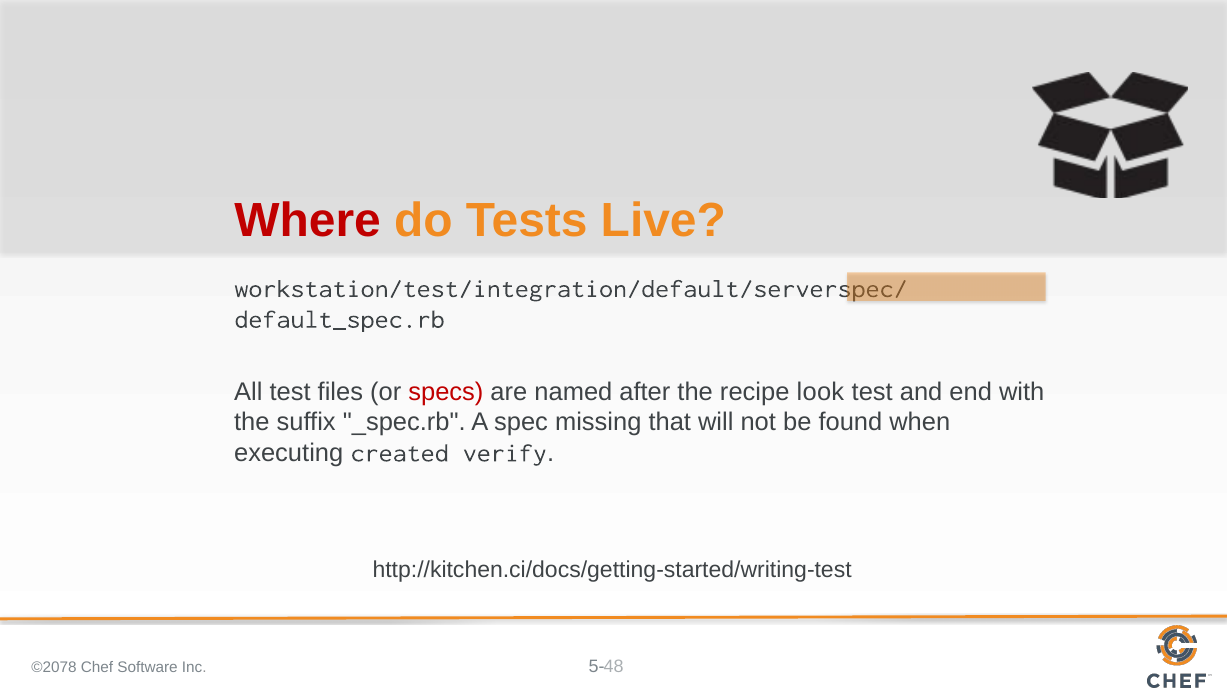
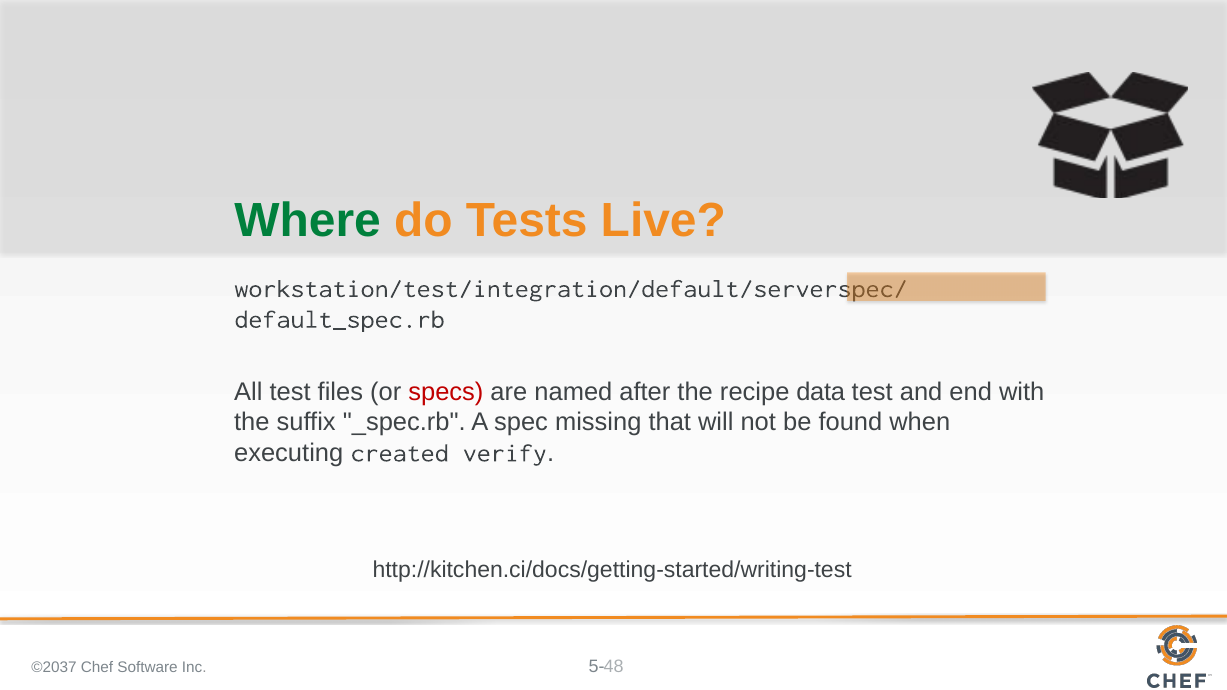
Where colour: red -> green
look: look -> data
©2078: ©2078 -> ©2037
